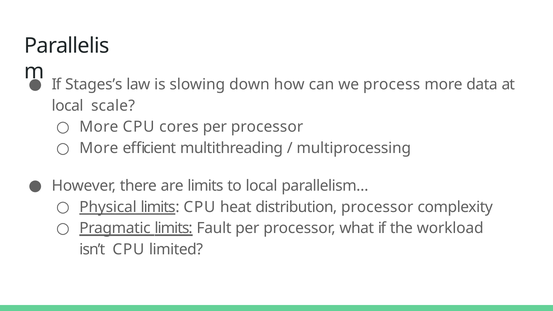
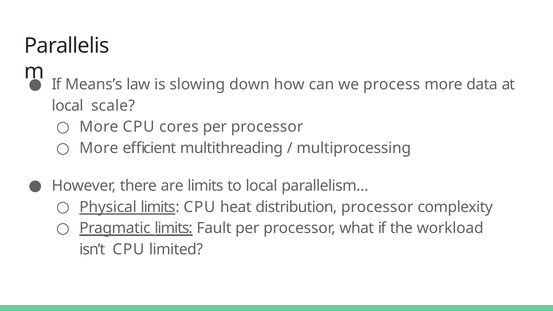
Stages’s: Stages’s -> Means’s
